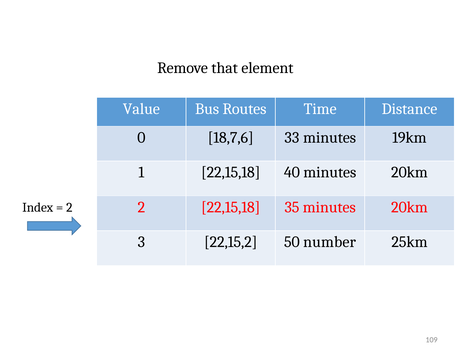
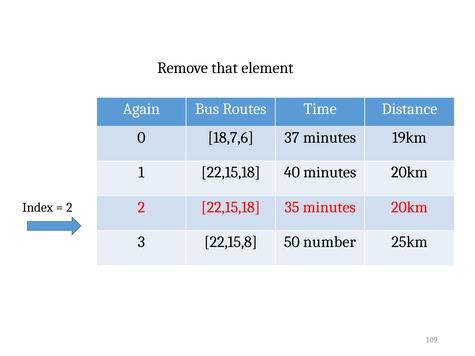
Value: Value -> Again
33: 33 -> 37
22,15,2: 22,15,2 -> 22,15,8
